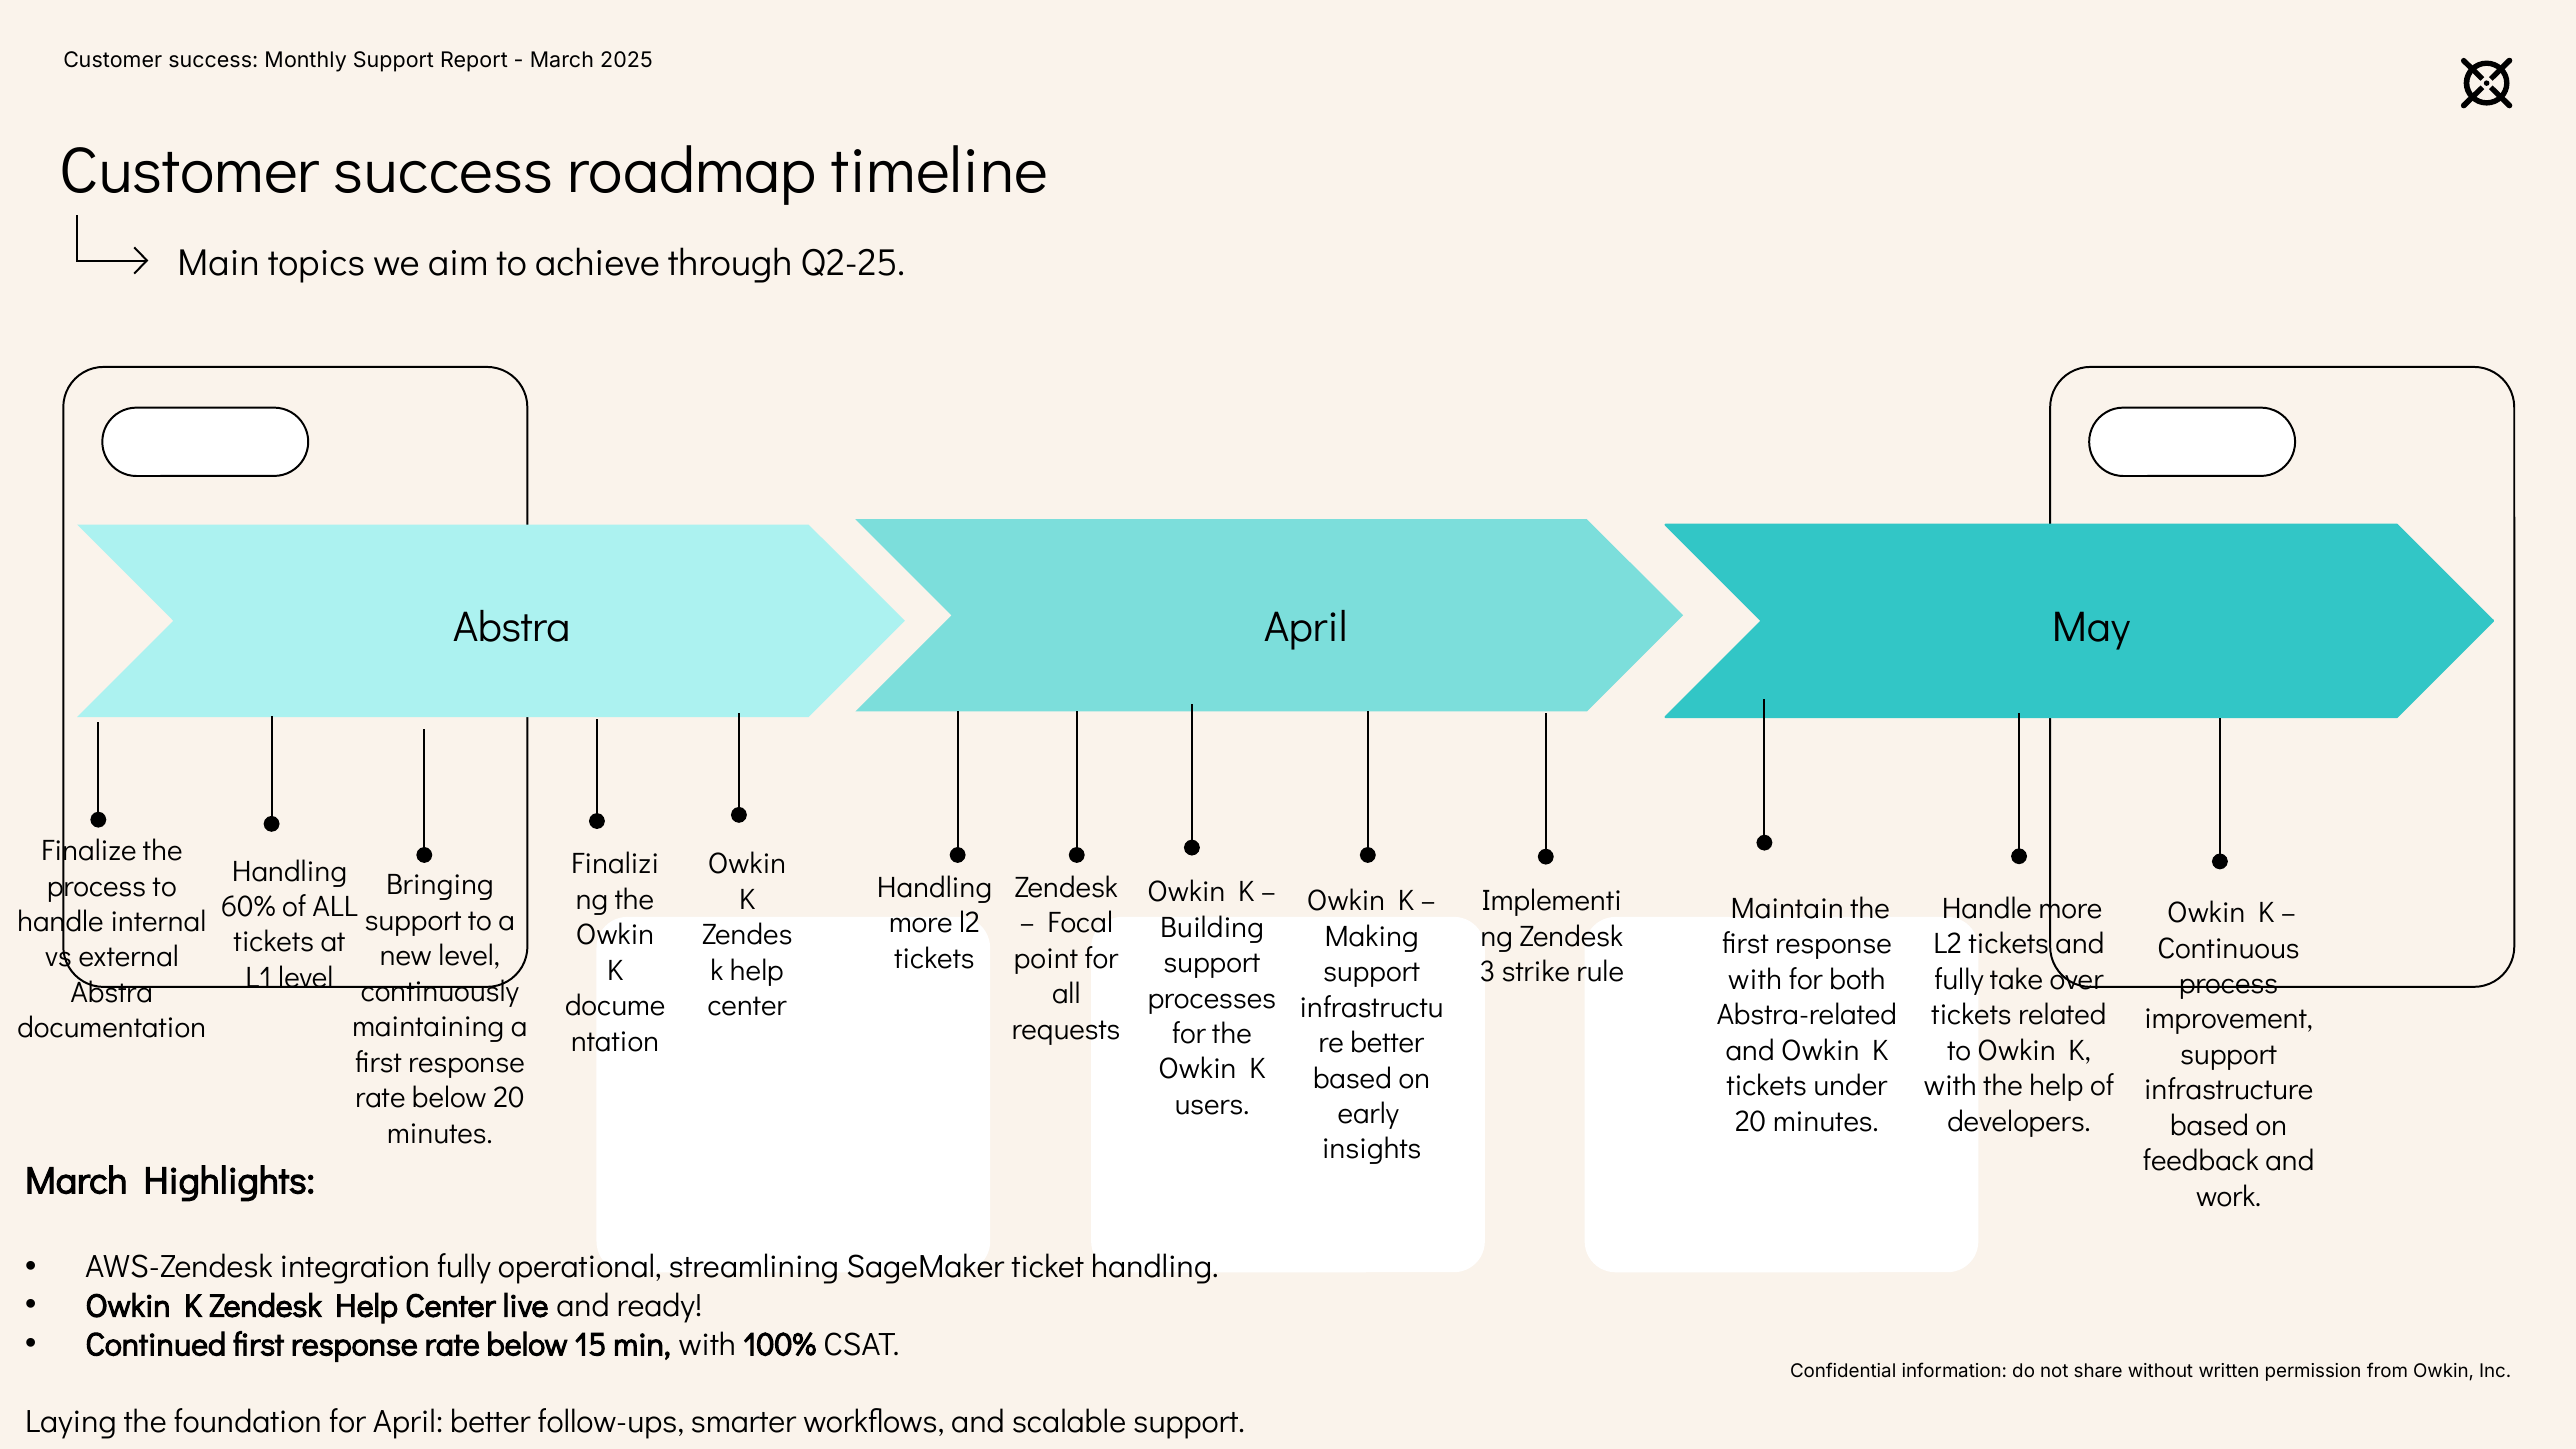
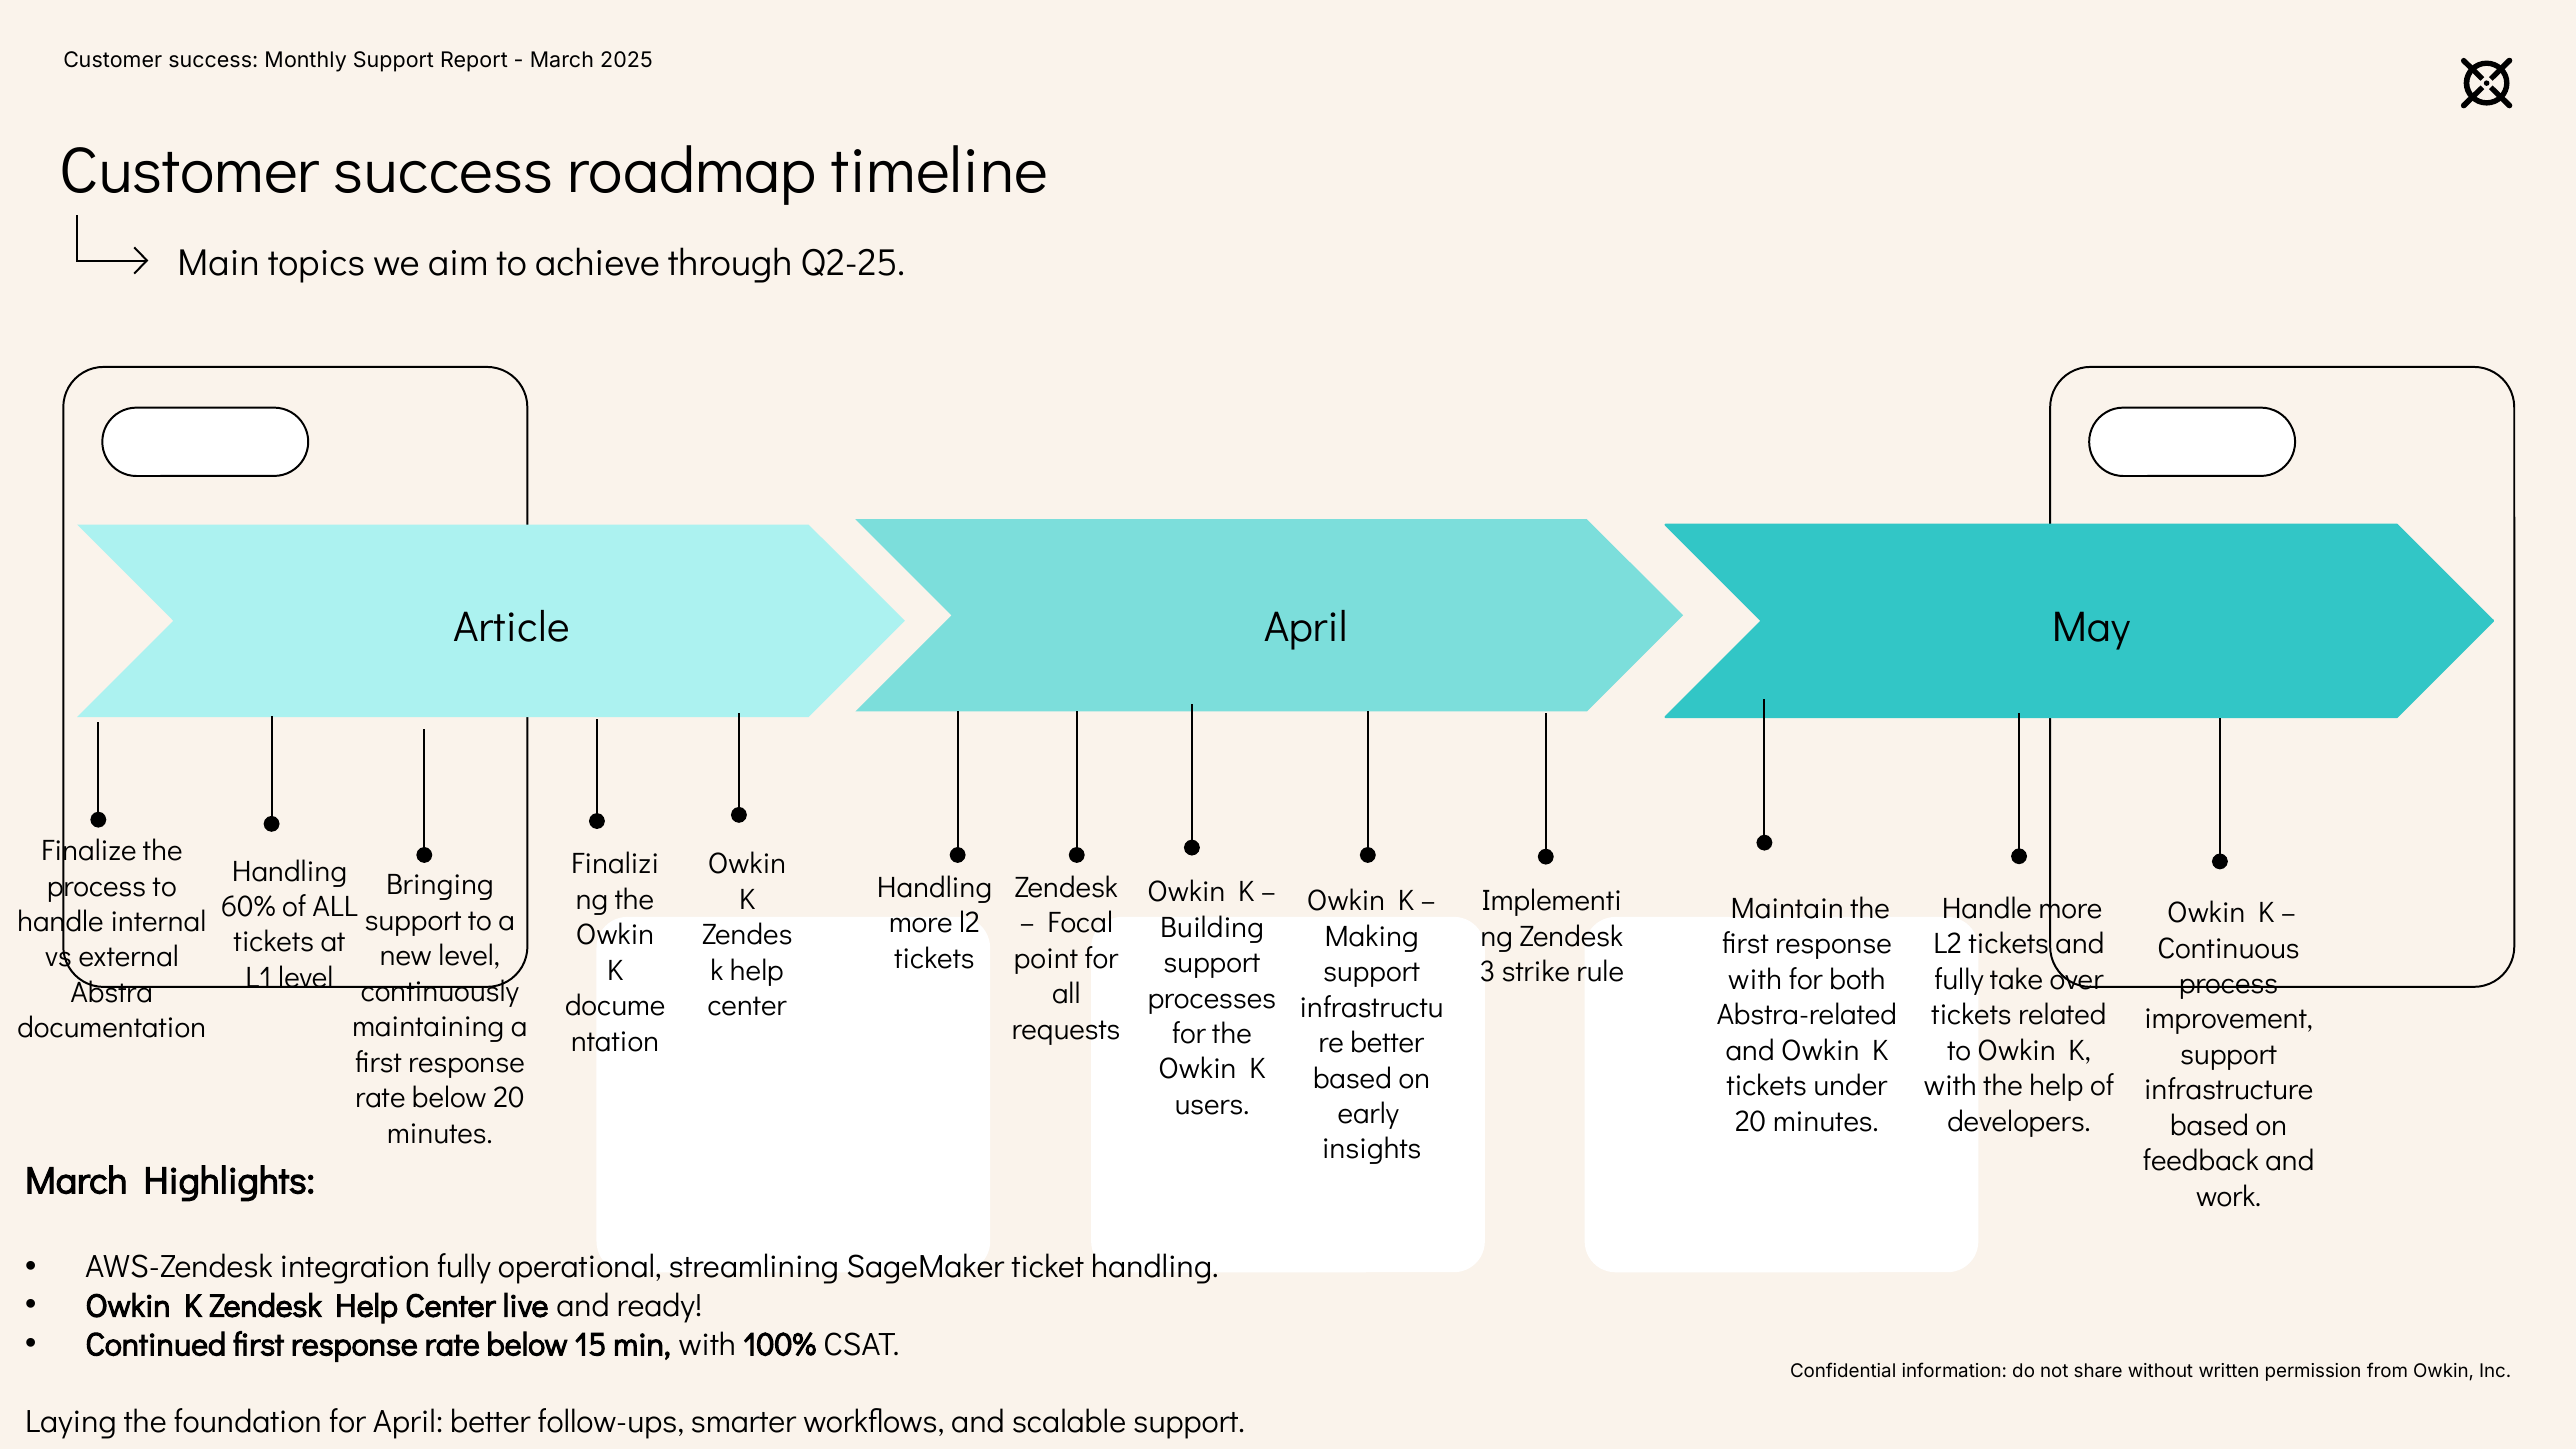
Abstra at (512, 627): Abstra -> Article
